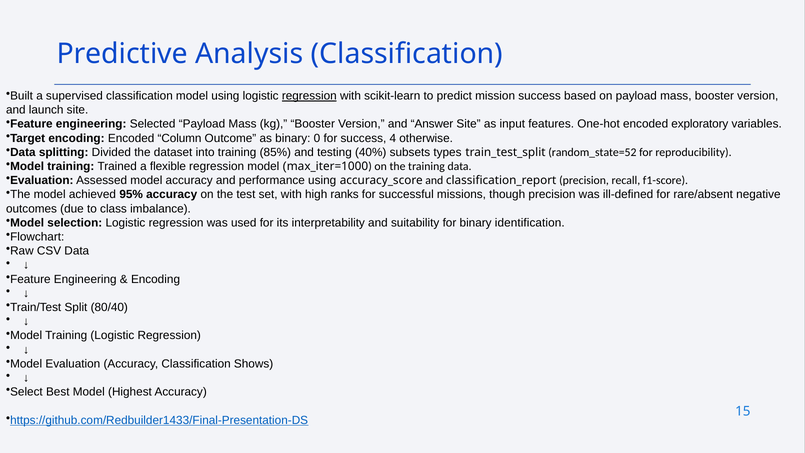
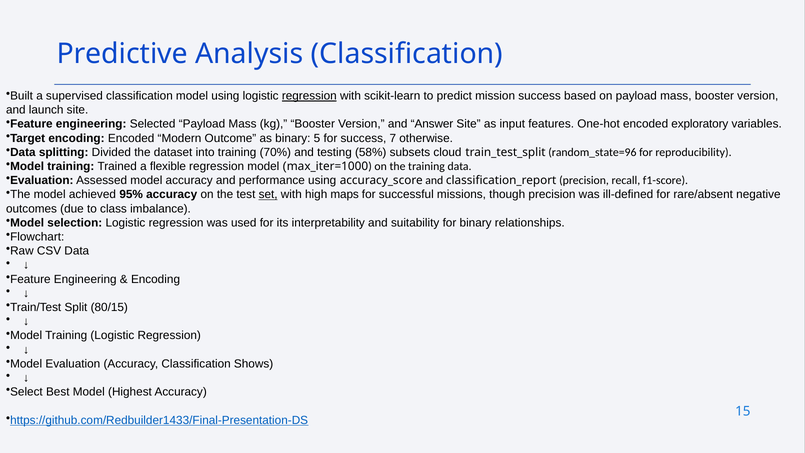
Column: Column -> Modern
0: 0 -> 5
4: 4 -> 7
85%: 85% -> 70%
40%: 40% -> 58%
types: types -> cloud
random_state=52: random_state=52 -> random_state=96
set underline: none -> present
ranks: ranks -> maps
identification: identification -> relationships
80/40: 80/40 -> 80/15
